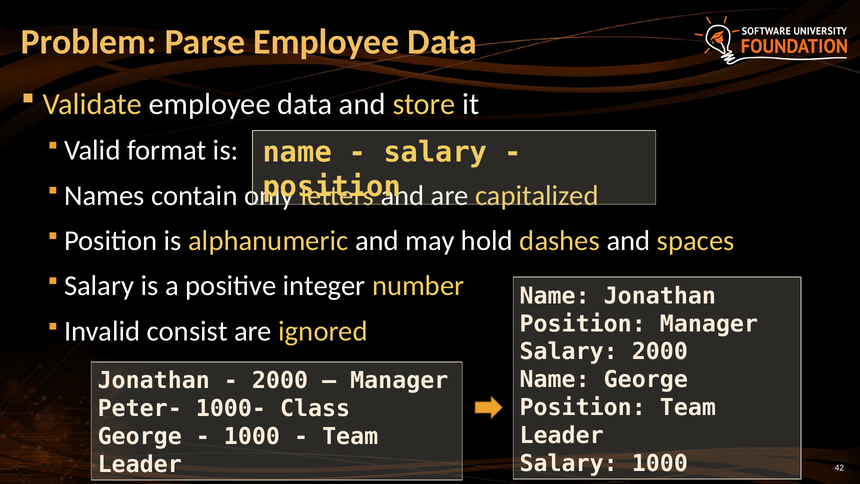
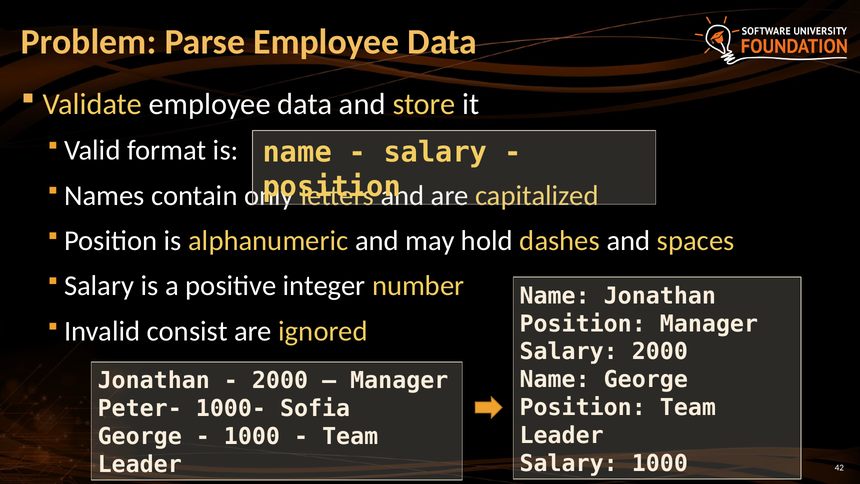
Class: Class -> Sofia
